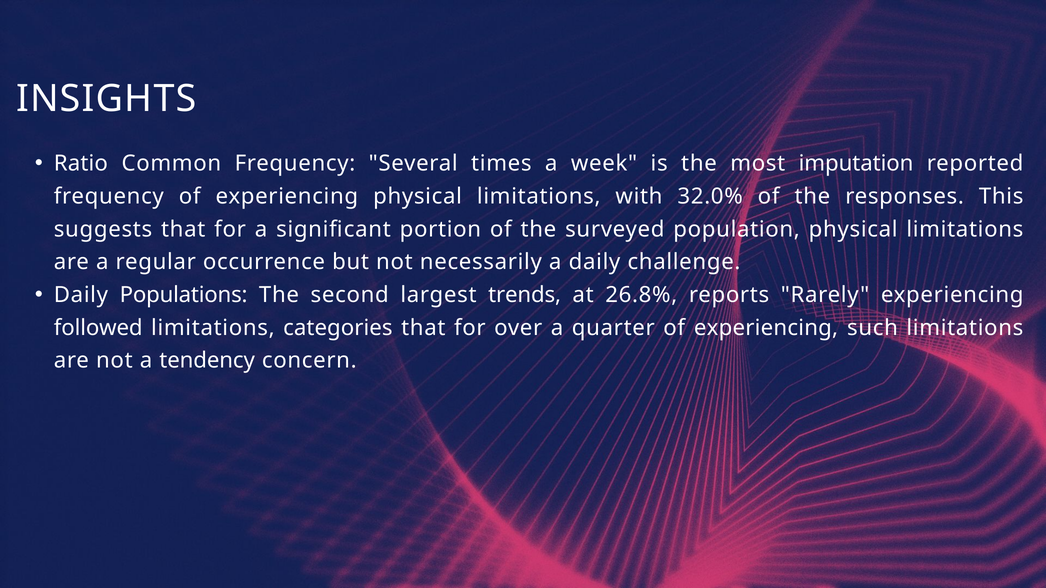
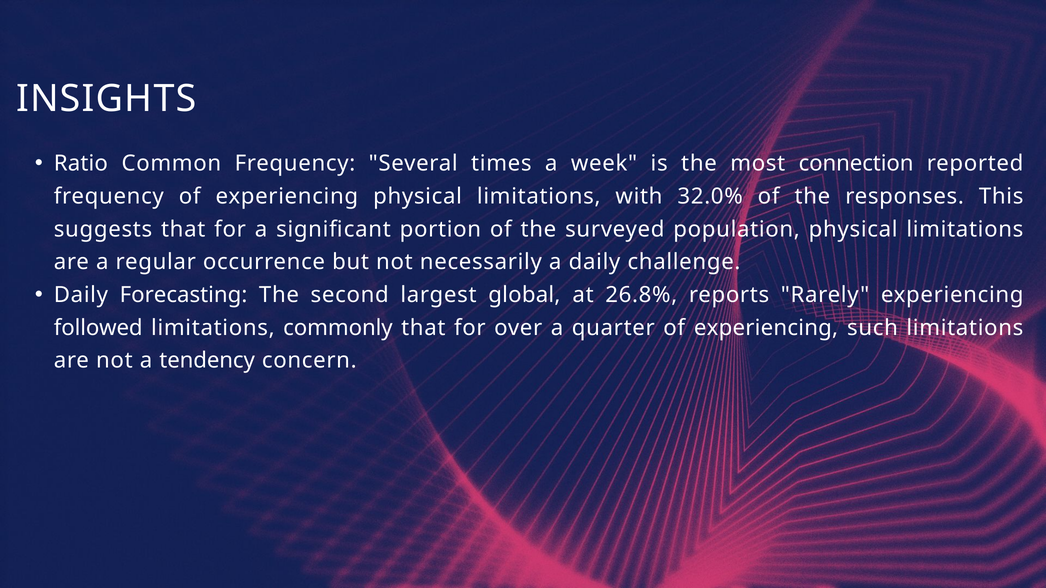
imputation: imputation -> connection
Populations: Populations -> Forecasting
trends: trends -> global
categories: categories -> commonly
